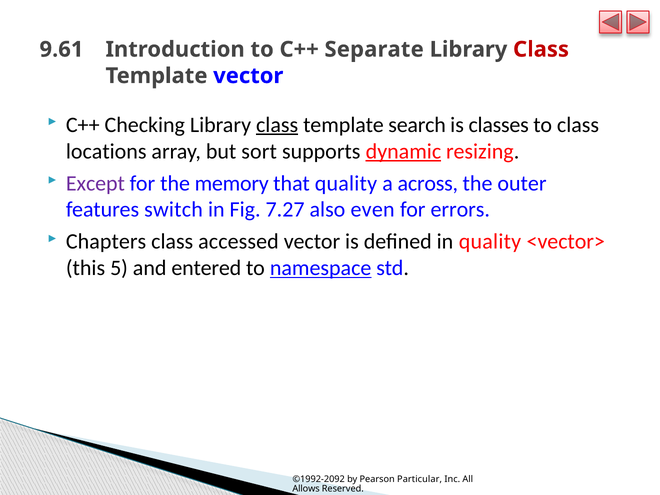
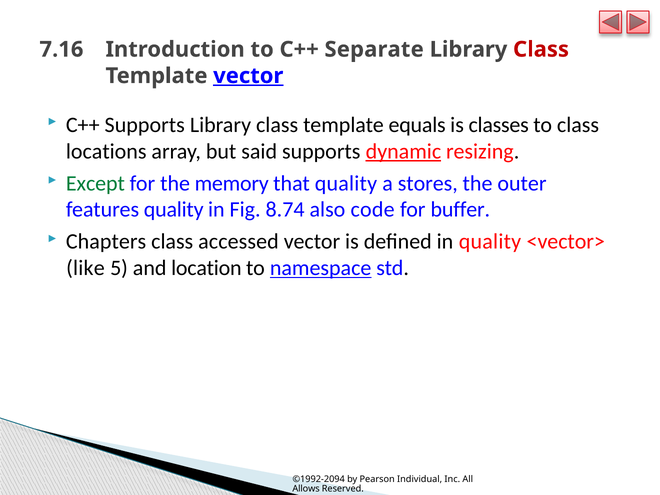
9.61: 9.61 -> 7.16
vector at (248, 76) underline: none -> present
C++ Checking: Checking -> Supports
class at (277, 125) underline: present -> none
search: search -> equals
sort: sort -> said
Except colour: purple -> green
across: across -> stores
features switch: switch -> quality
7.27: 7.27 -> 8.74
even: even -> code
errors: errors -> buffer
this: this -> like
entered: entered -> location
©1992-2092: ©1992-2092 -> ©1992-2094
Particular: Particular -> Individual
